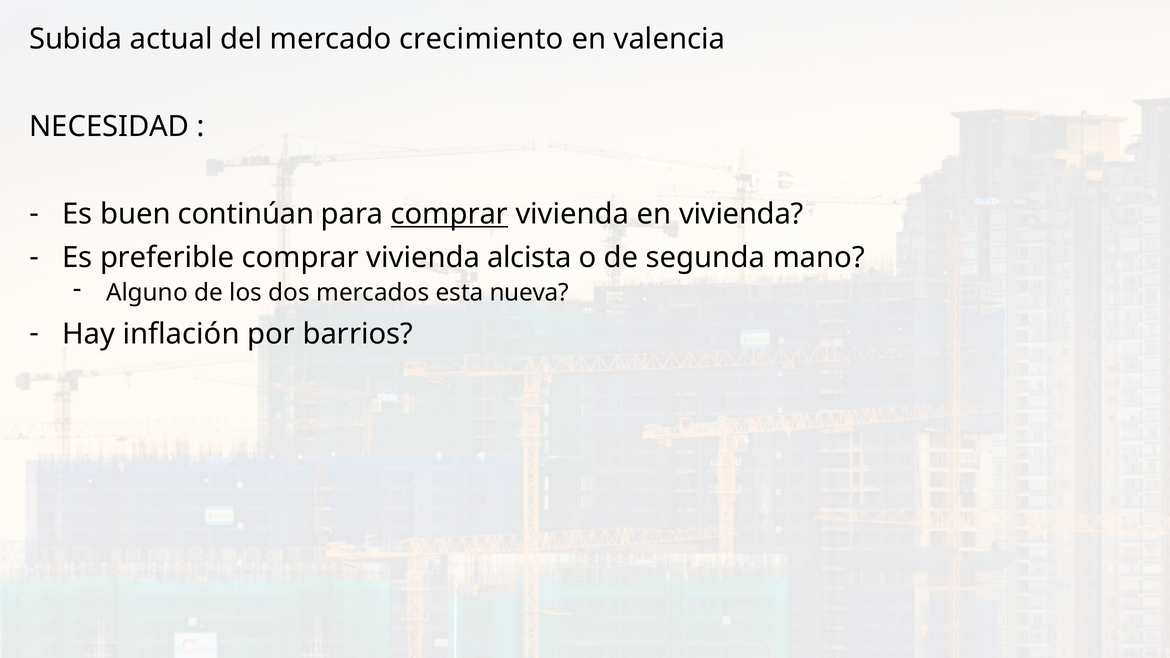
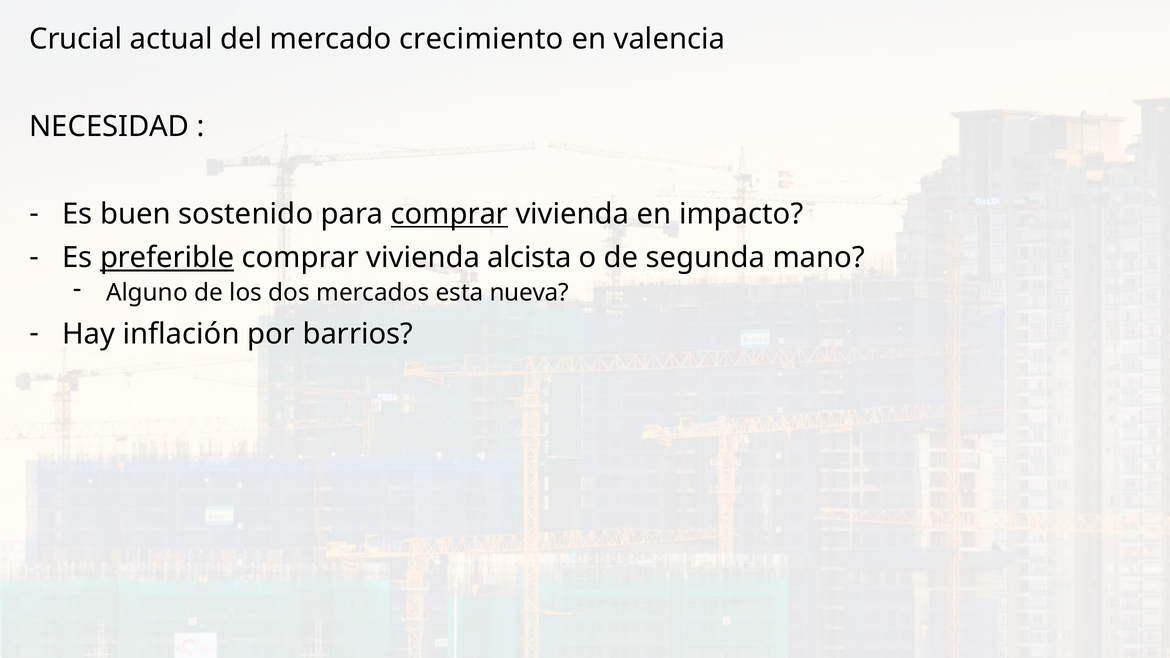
Subida: Subida -> Crucial
continúan: continúan -> sostenido
en vivienda: vivienda -> impacto
preferible underline: none -> present
